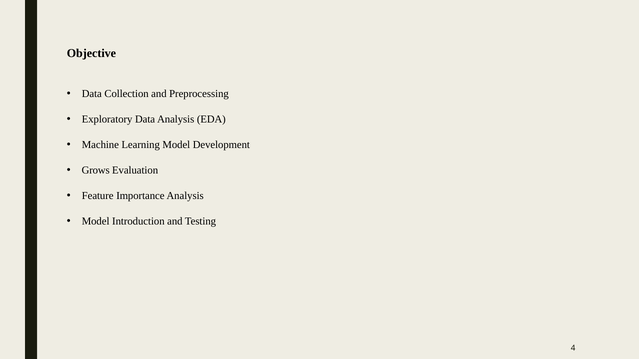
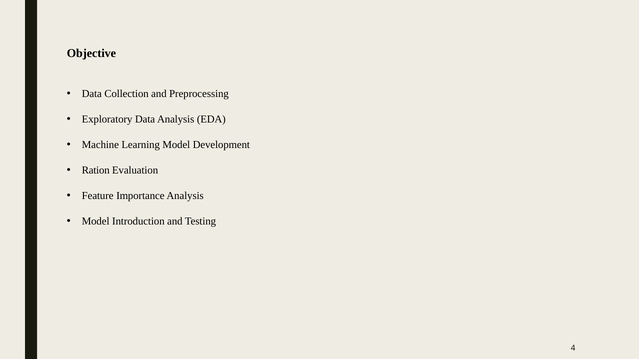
Grows: Grows -> Ration
